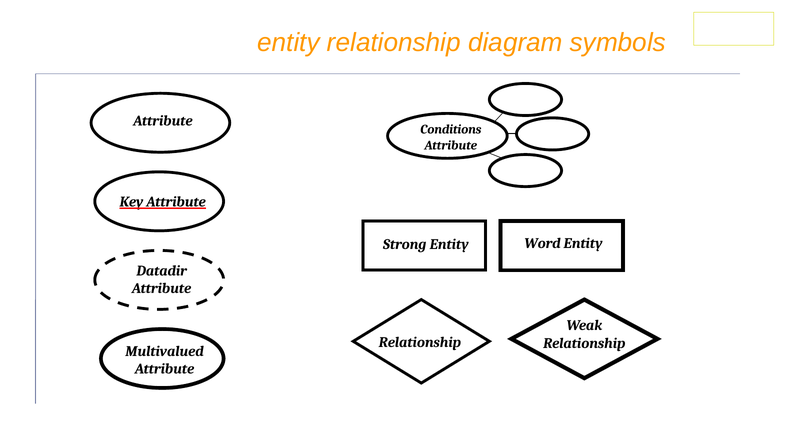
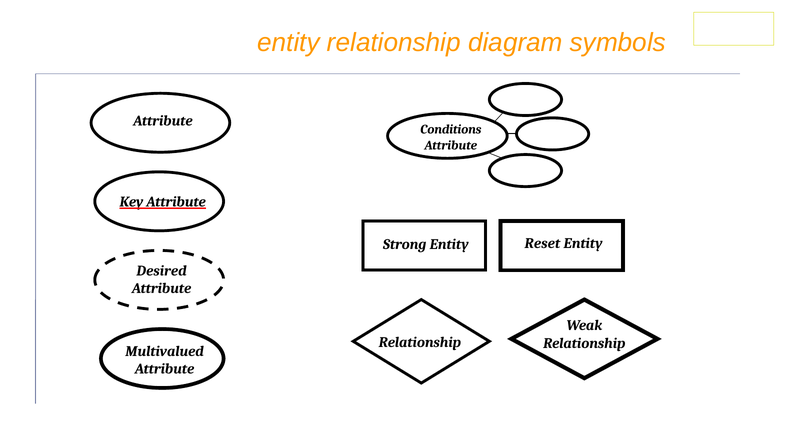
Word: Word -> Reset
Datadir: Datadir -> Desired
